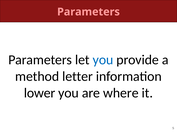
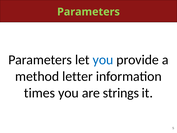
Parameters at (88, 12) colour: pink -> light green
lower: lower -> times
where: where -> strings
